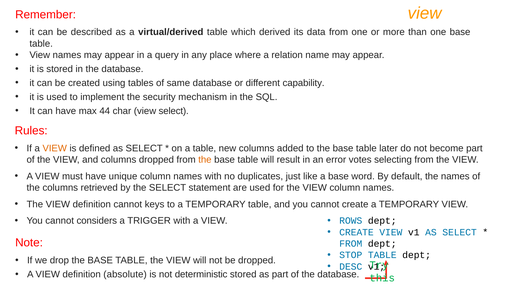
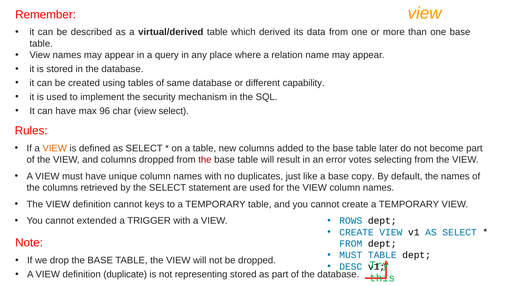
44: 44 -> 96
the at (205, 160) colour: orange -> red
word: word -> copy
considers: considers -> extended
STOP at (351, 255): STOP -> MUST
absolute: absolute -> duplicate
deterministic: deterministic -> representing
